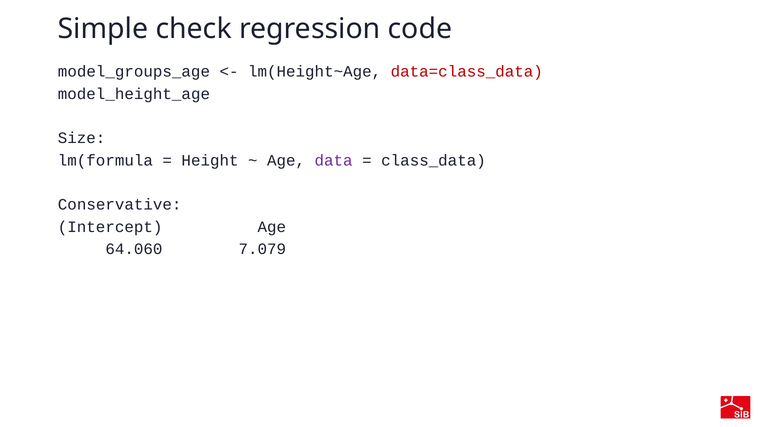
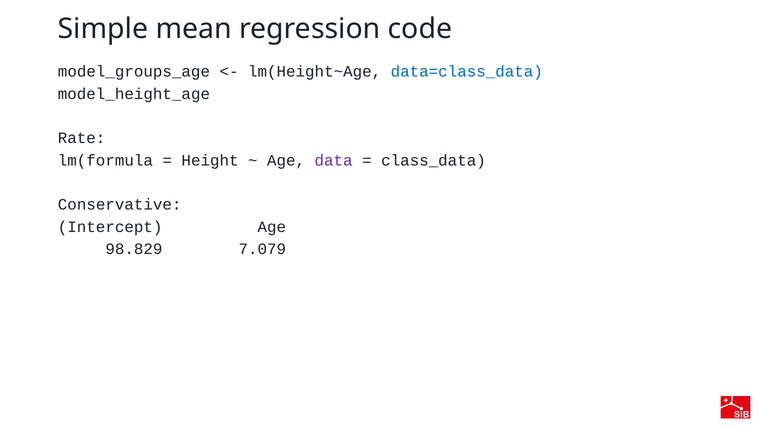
check: check -> mean
data=class_data colour: red -> blue
Size: Size -> Rate
64.060: 64.060 -> 98.829
